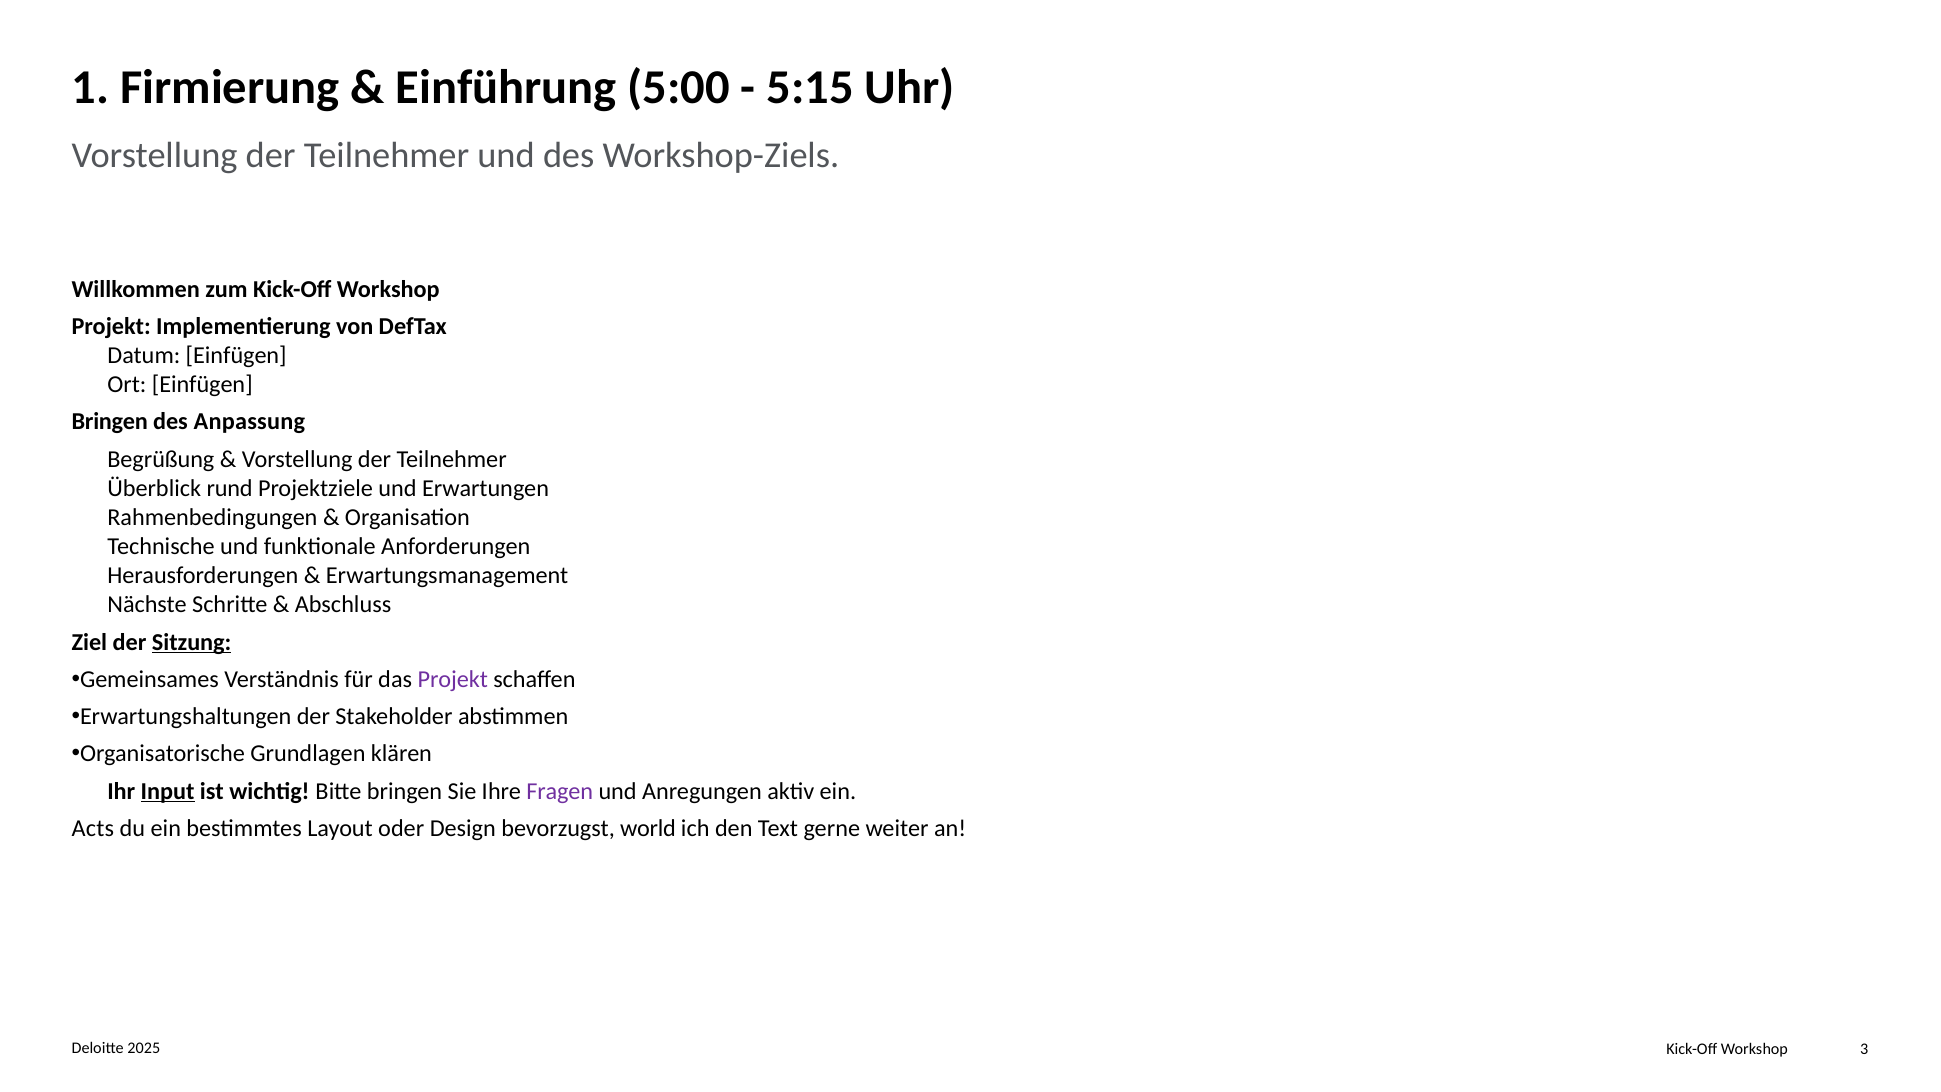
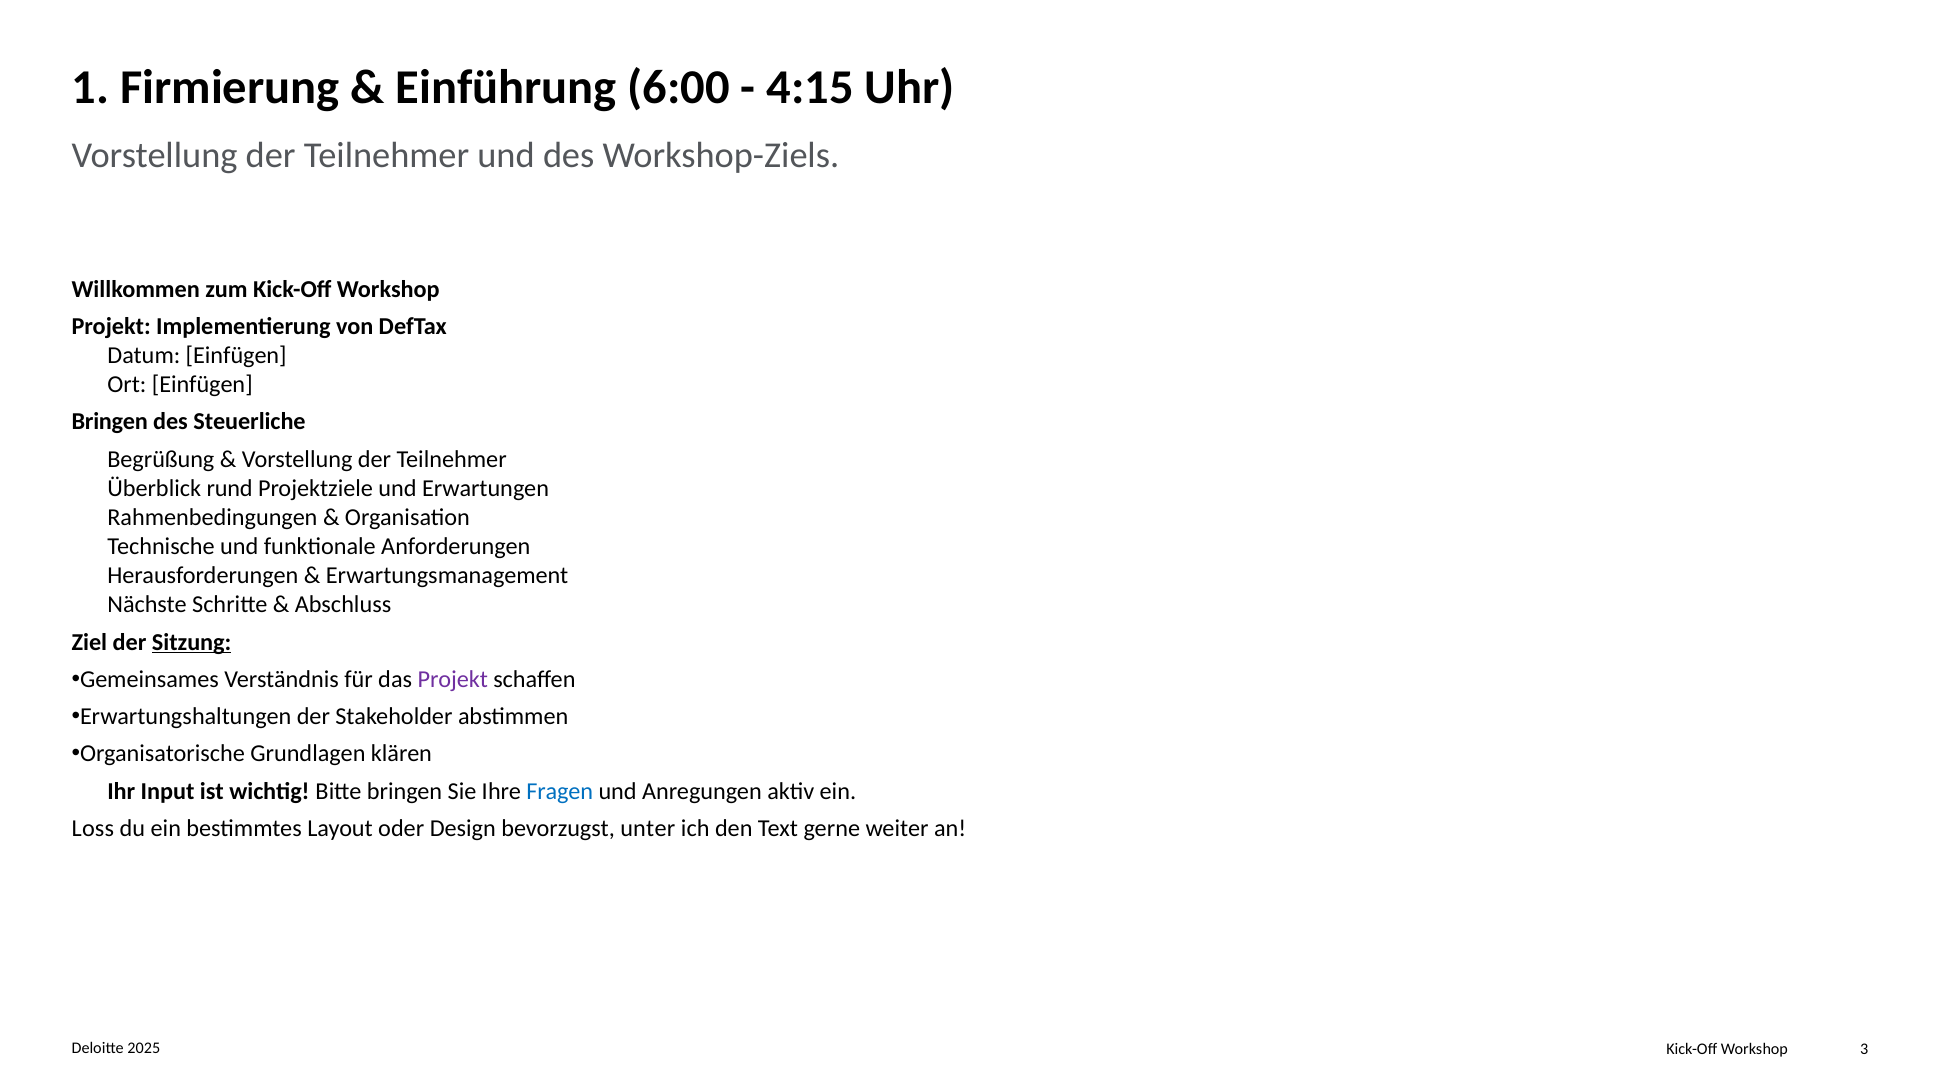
5:00: 5:00 -> 6:00
5:15: 5:15 -> 4:15
Anpassung: Anpassung -> Steuerliche
Input underline: present -> none
Fragen colour: purple -> blue
Acts: Acts -> Loss
world: world -> unter
